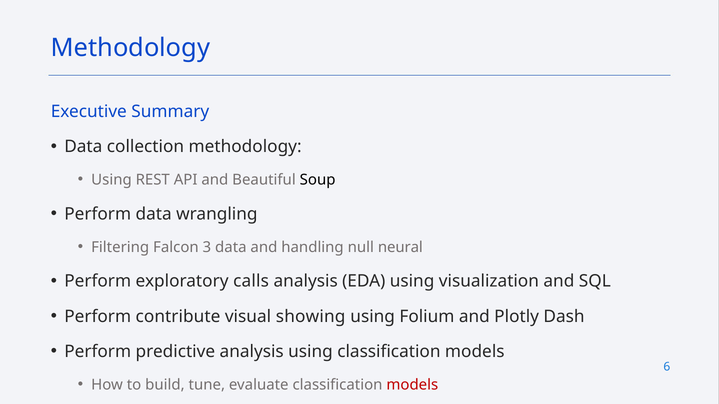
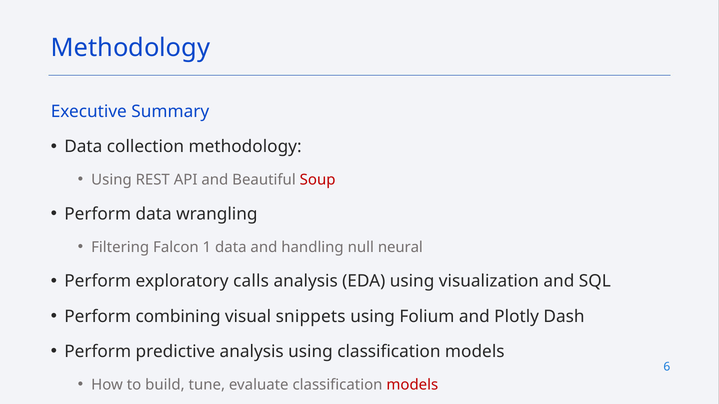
Soup colour: black -> red
3: 3 -> 1
contribute: contribute -> combining
showing: showing -> snippets
